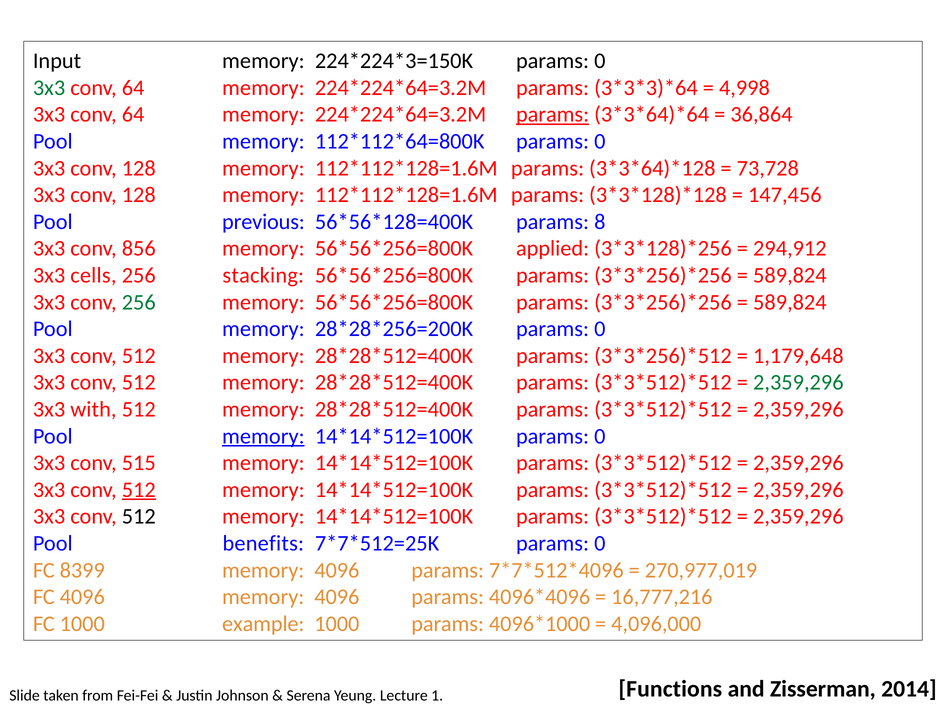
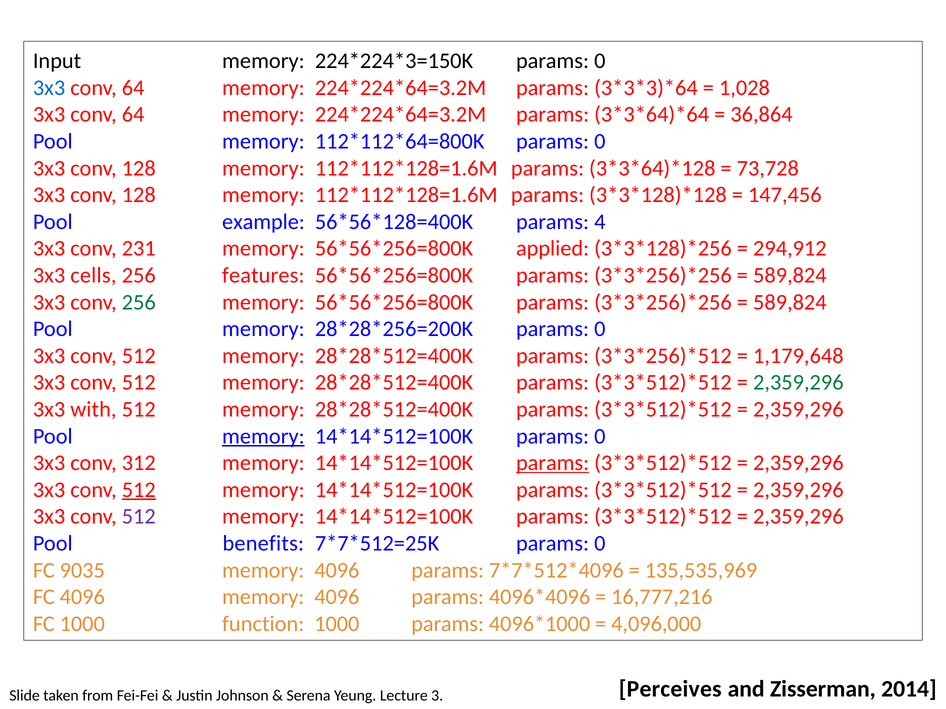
3x3 at (49, 88) colour: green -> blue
4,998: 4,998 -> 1,028
params at (553, 115) underline: present -> none
previous: previous -> example
8: 8 -> 4
856: 856 -> 231
stacking: stacking -> features
515: 515 -> 312
params at (553, 463) underline: none -> present
512 at (139, 517) colour: black -> purple
8399: 8399 -> 9035
270,977,019: 270,977,019 -> 135,535,969
example: example -> function
Functions: Functions -> Perceives
1: 1 -> 3
